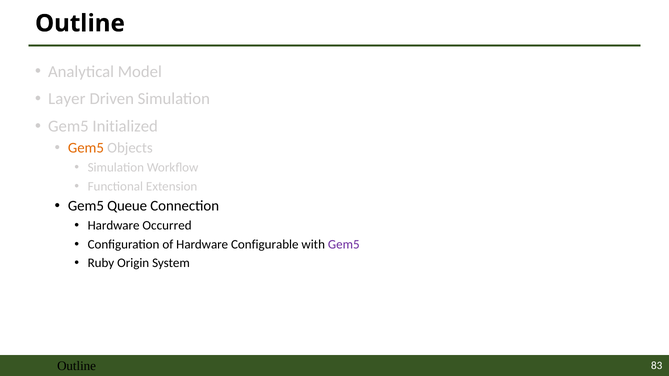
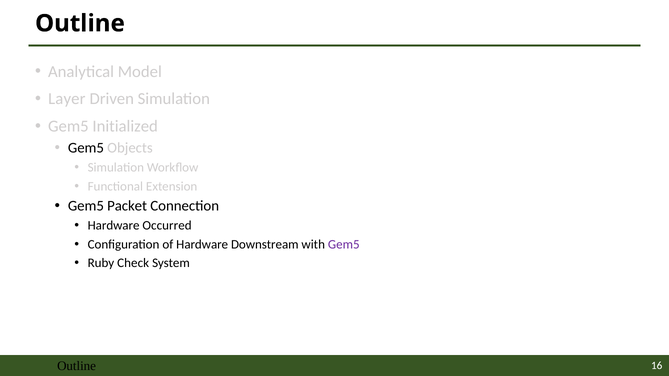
Gem5 at (86, 148) colour: orange -> black
Queue: Queue -> Packet
Configurable: Configurable -> Downstream
Origin: Origin -> Check
83: 83 -> 16
